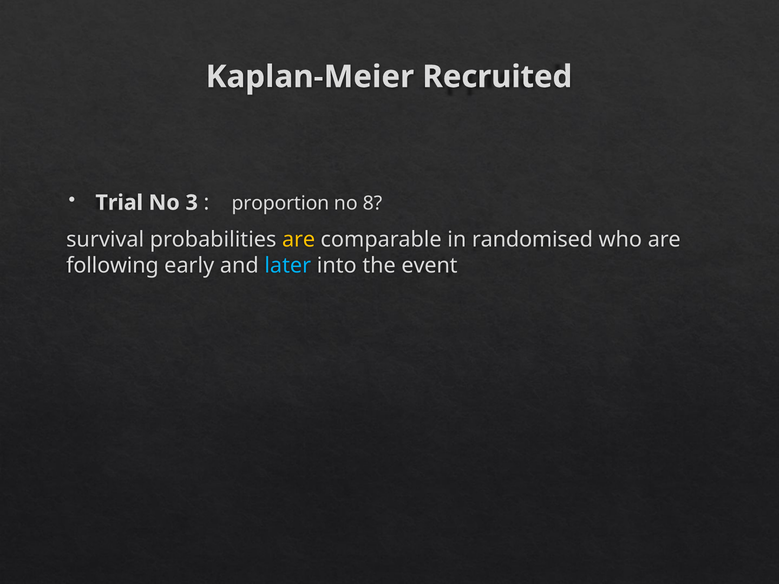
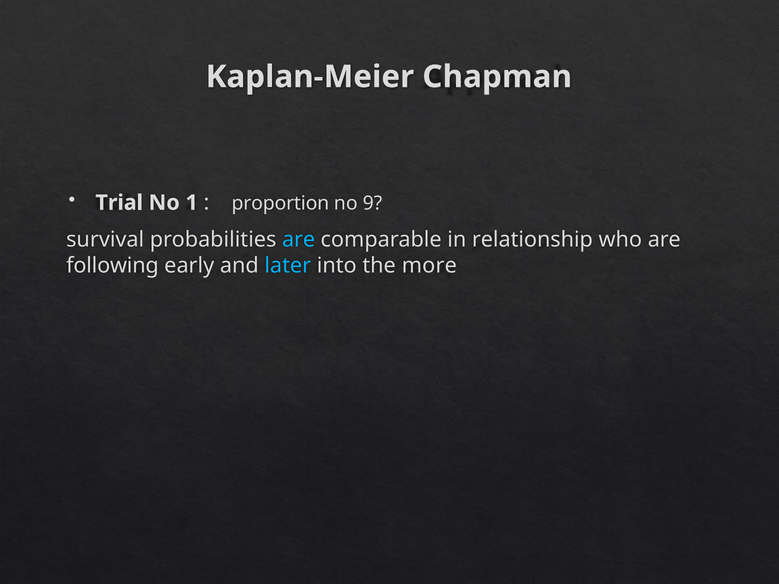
Recruited: Recruited -> Chapman
3: 3 -> 1
8: 8 -> 9
are at (299, 240) colour: yellow -> light blue
randomised: randomised -> relationship
event: event -> more
